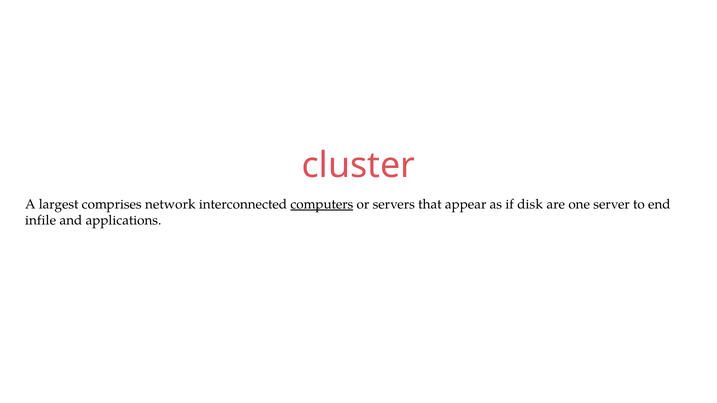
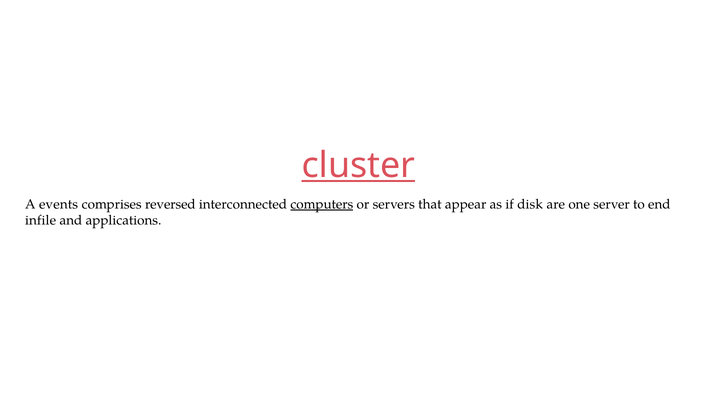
cluster underline: none -> present
largest: largest -> events
network: network -> reversed
